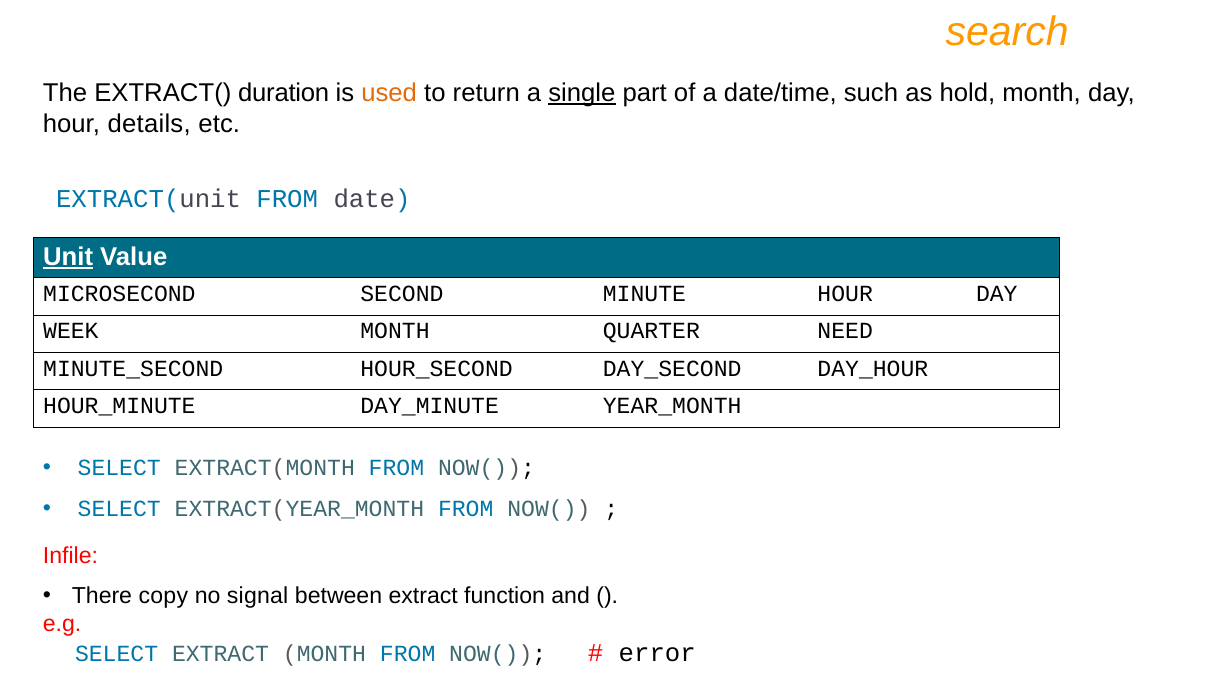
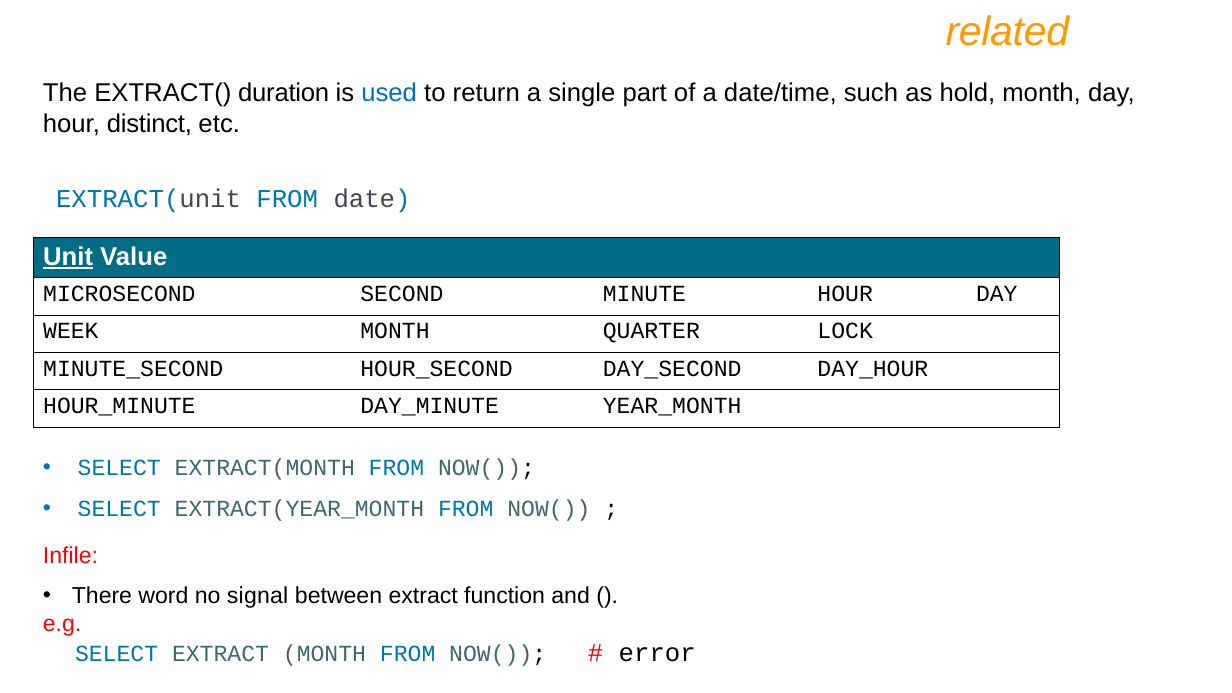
search: search -> related
used colour: orange -> blue
single underline: present -> none
details: details -> distinct
NEED: NEED -> LOCK
copy: copy -> word
